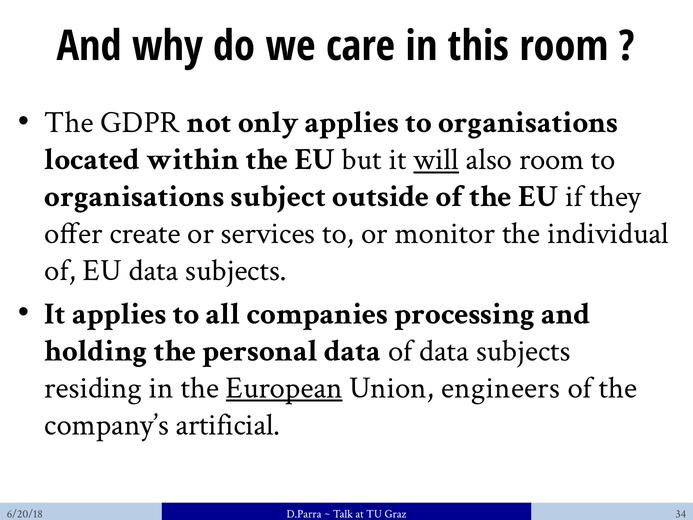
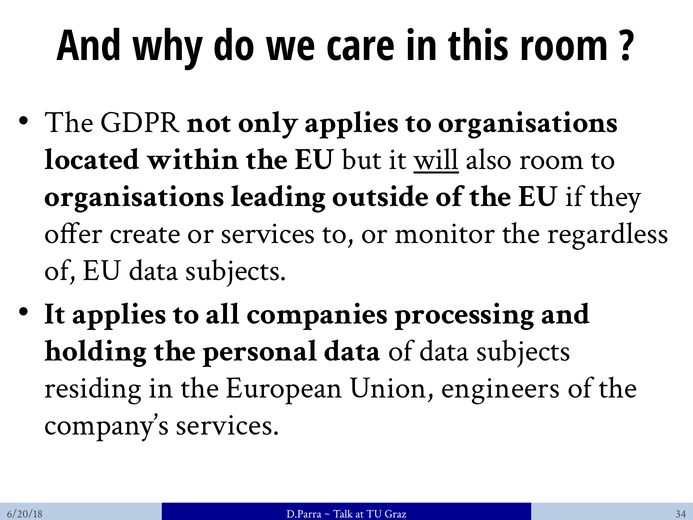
subject: subject -> leading
individual: individual -> regardless
European underline: present -> none
company’s artificial: artificial -> services
